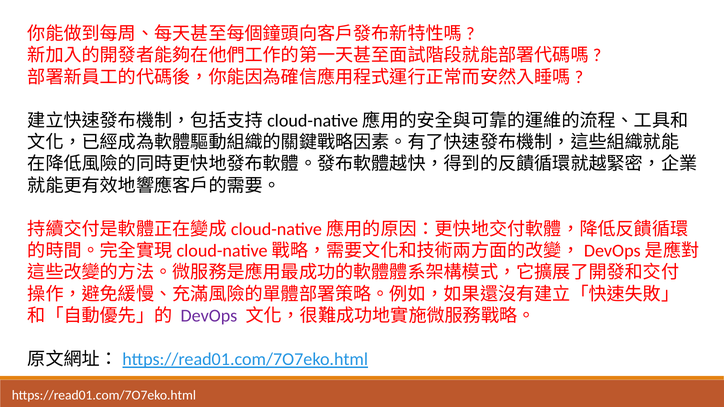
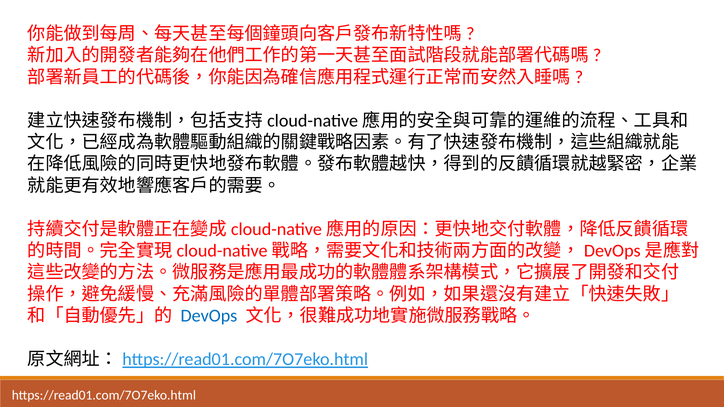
DevOps colour: purple -> blue
